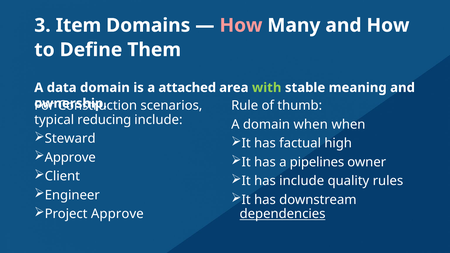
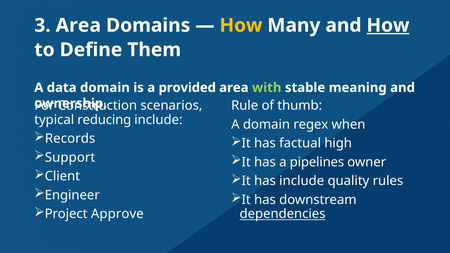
3 Item: Item -> Area
How at (241, 25) colour: pink -> yellow
How at (388, 25) underline: none -> present
attached: attached -> provided
domain when: when -> regex
Steward: Steward -> Records
Approve at (70, 158): Approve -> Support
